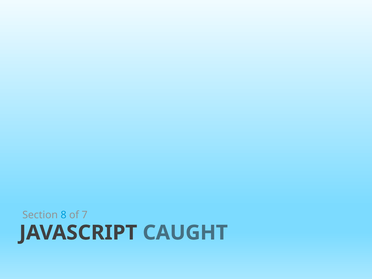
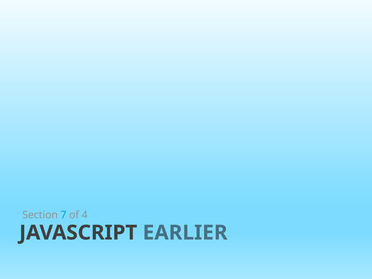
8: 8 -> 7
7: 7 -> 4
CAUGHT: CAUGHT -> EARLIER
